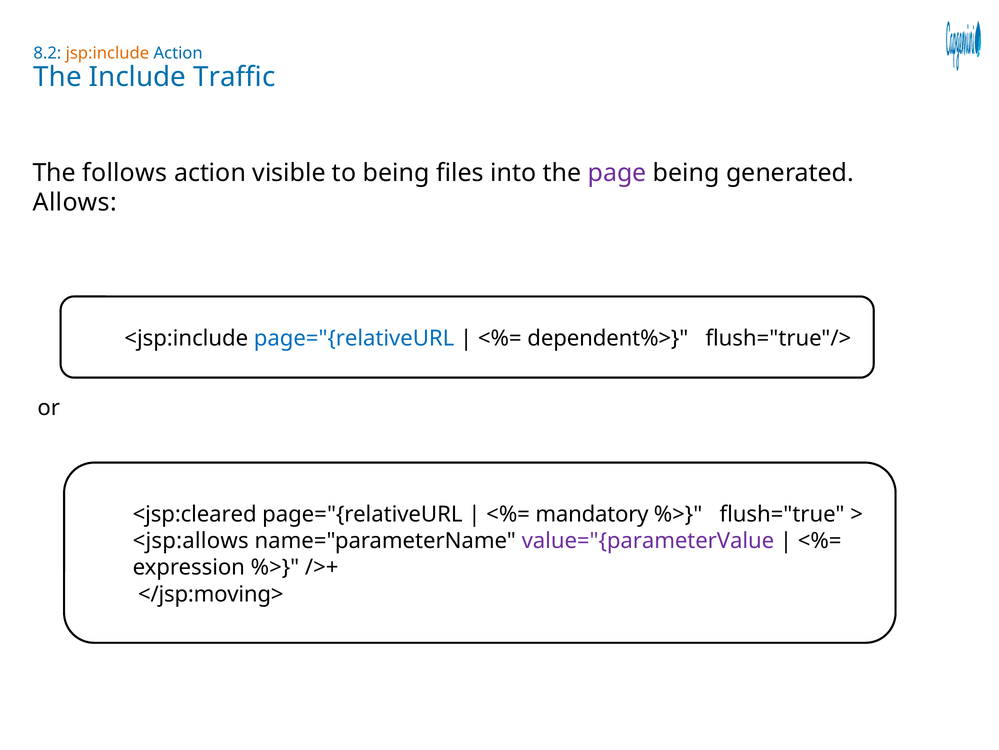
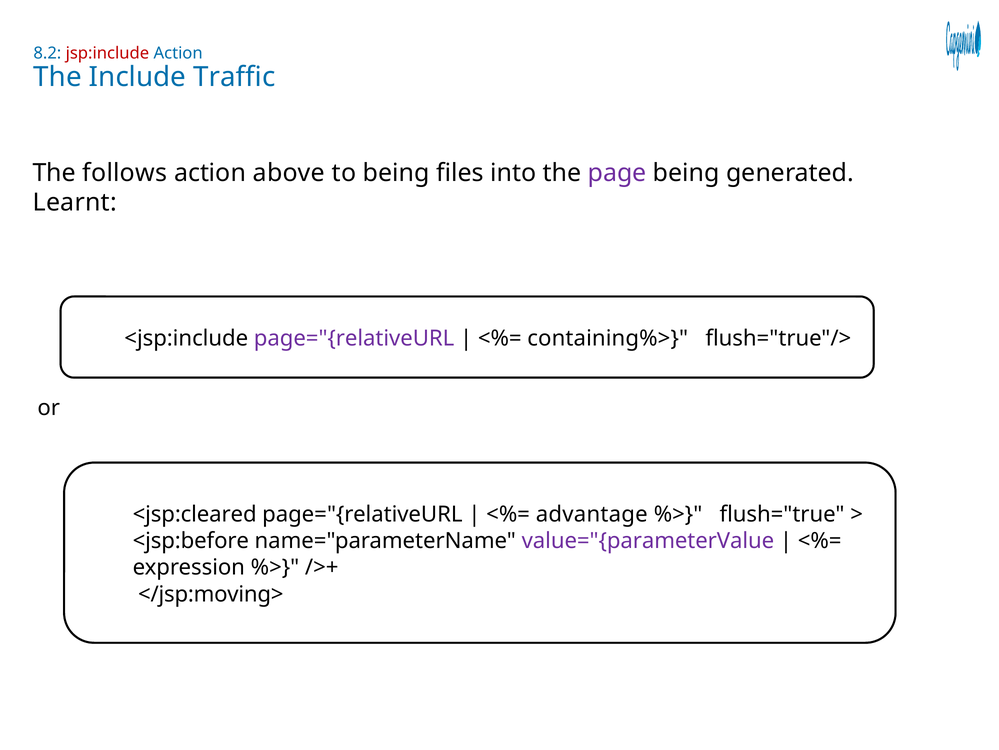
jsp:include colour: orange -> red
visible: visible -> above
Allows: Allows -> Learnt
page="{relativeURL at (354, 338) colour: blue -> purple
dependent%>: dependent%> -> containing%>
mandatory: mandatory -> advantage
<jsp:allows: <jsp:allows -> <jsp:before
